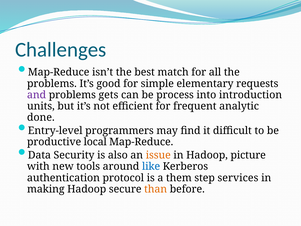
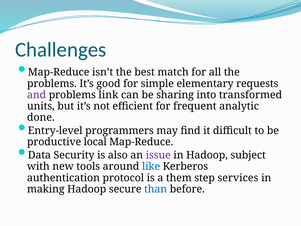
gets: gets -> link
process: process -> sharing
introduction: introduction -> transformed
issue colour: orange -> purple
picture: picture -> subject
than colour: orange -> blue
